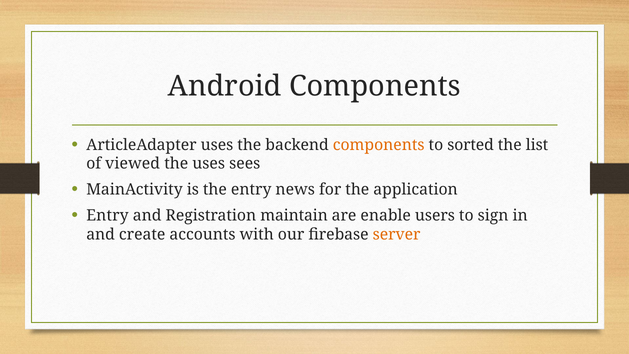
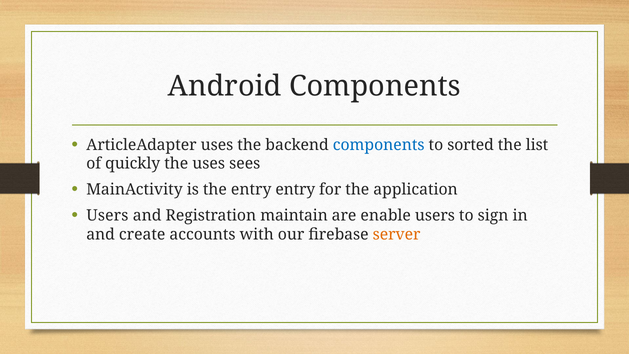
components at (379, 145) colour: orange -> blue
viewed: viewed -> quickly
entry news: news -> entry
Entry at (107, 216): Entry -> Users
